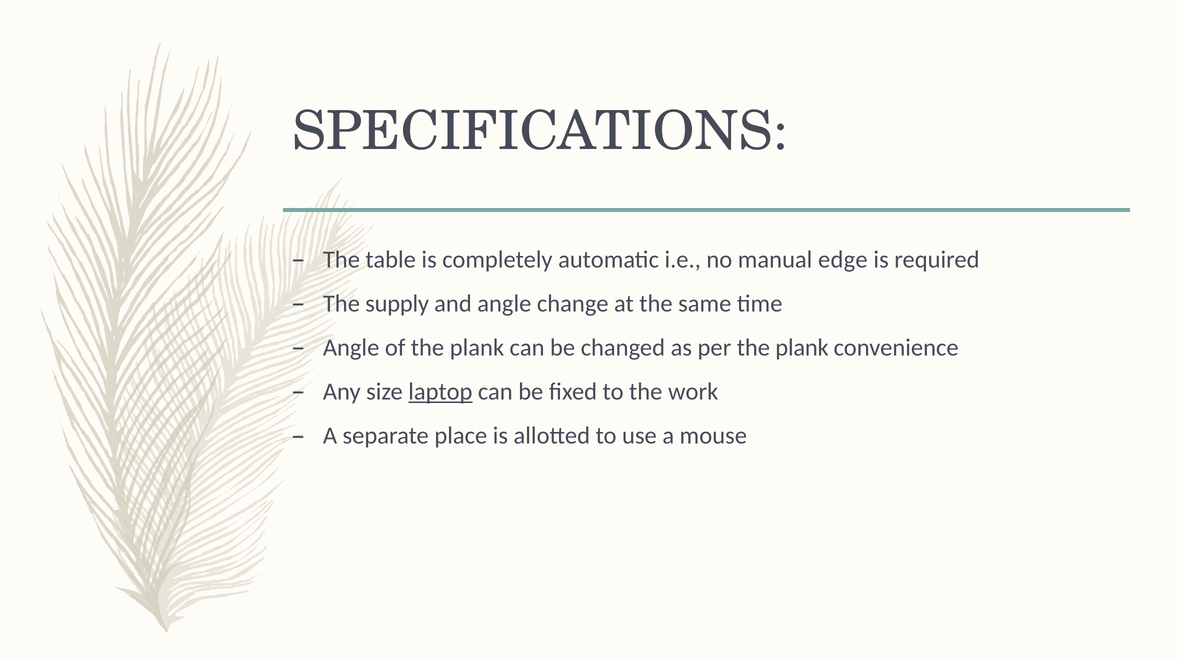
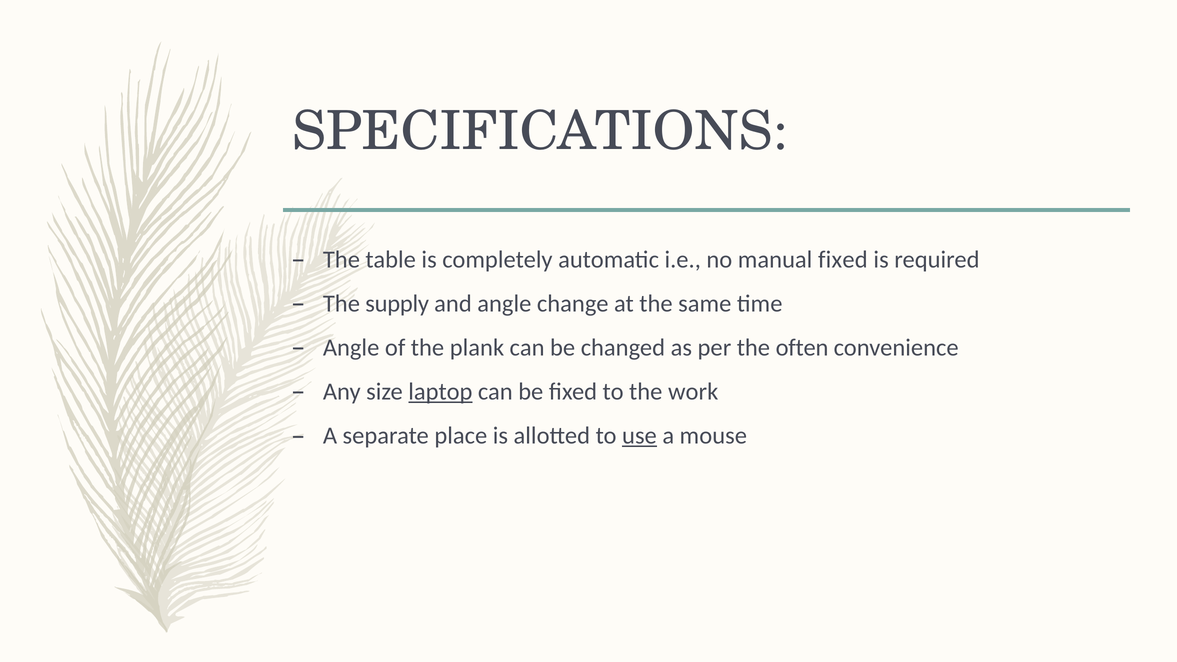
manual edge: edge -> fixed
per the plank: plank -> often
use underline: none -> present
